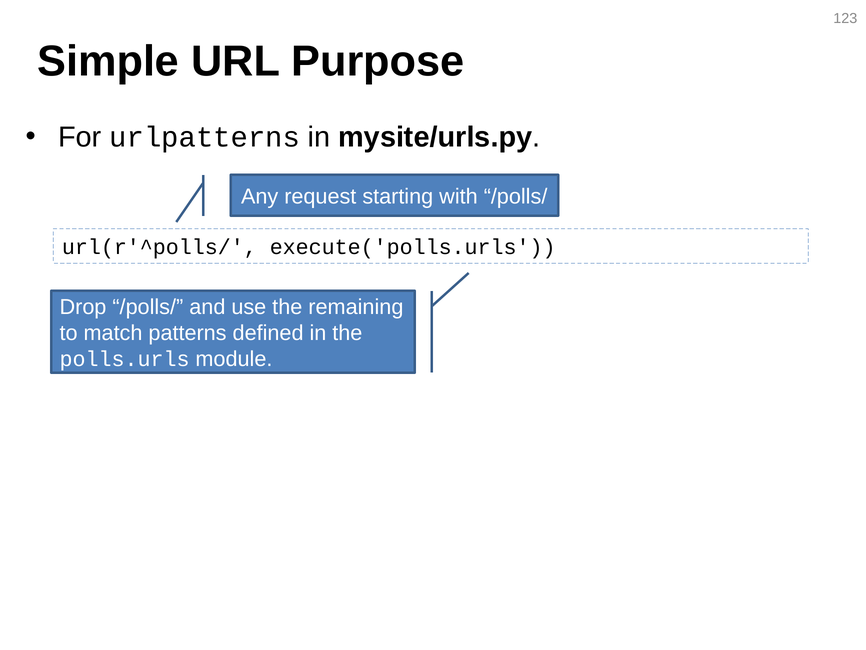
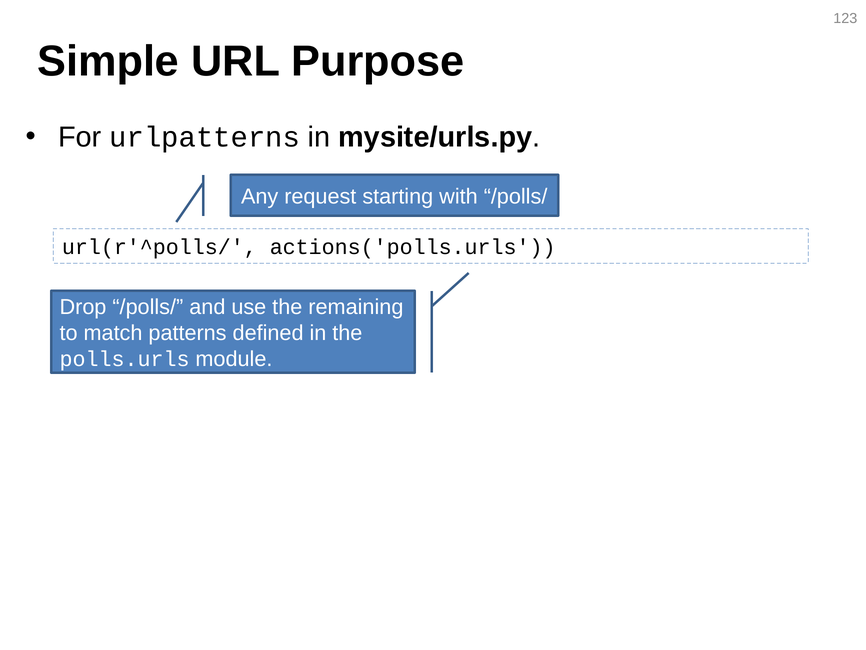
execute('polls.urls: execute('polls.urls -> actions('polls.urls
